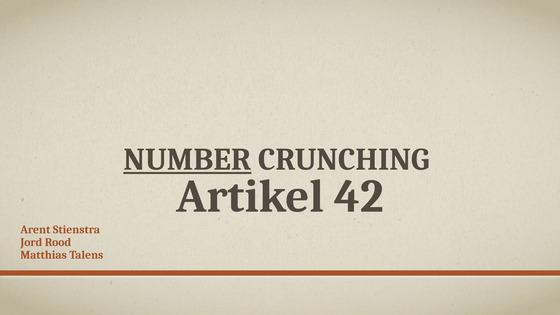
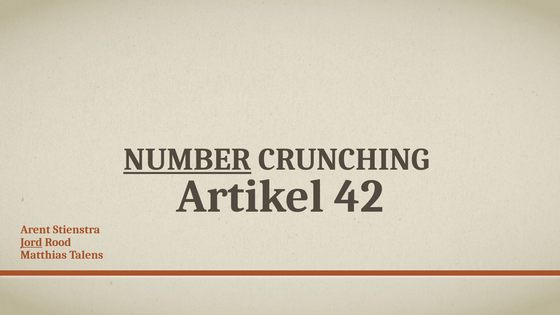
Jord underline: none -> present
